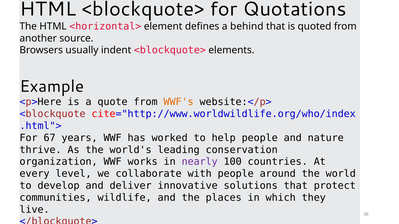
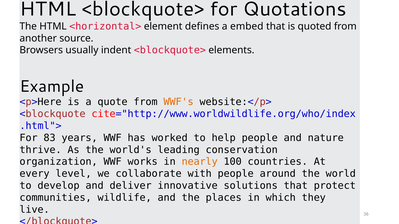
behind: behind -> embed
67: 67 -> 83
nearly colour: purple -> orange
